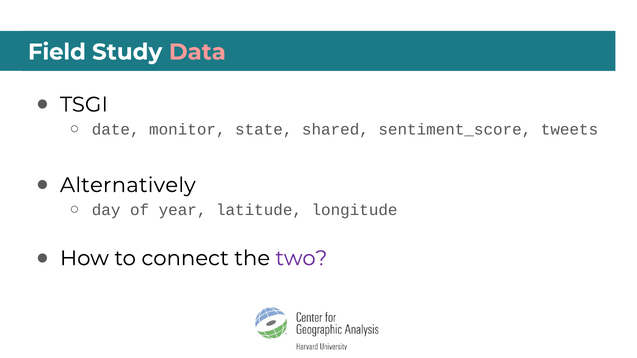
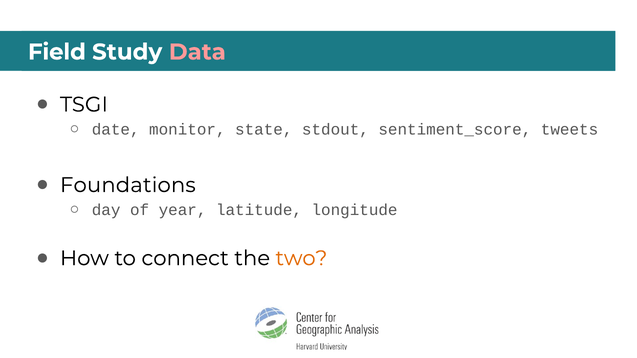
shared: shared -> stdout
Alternatively: Alternatively -> Foundations
two colour: purple -> orange
